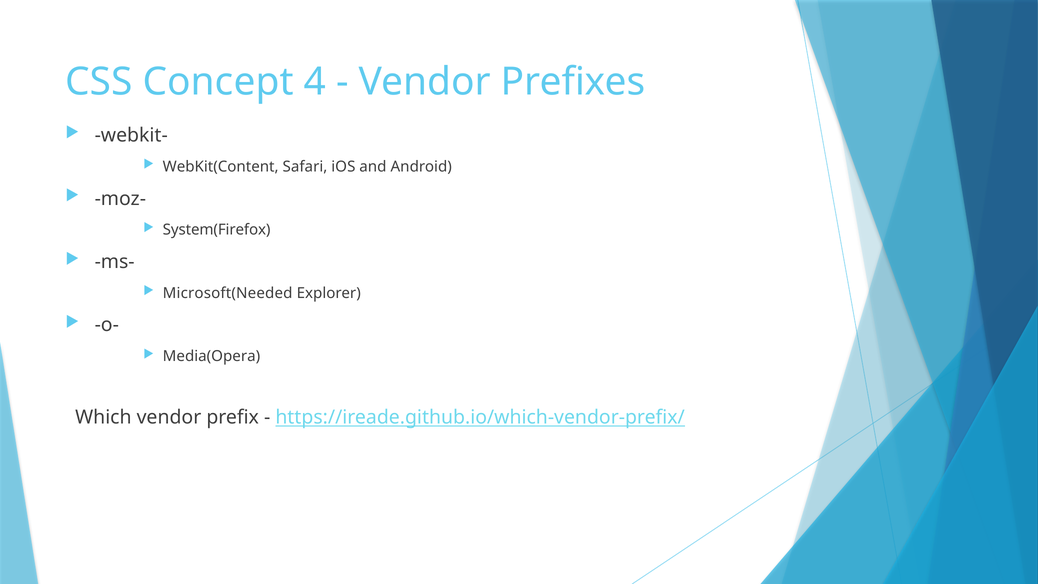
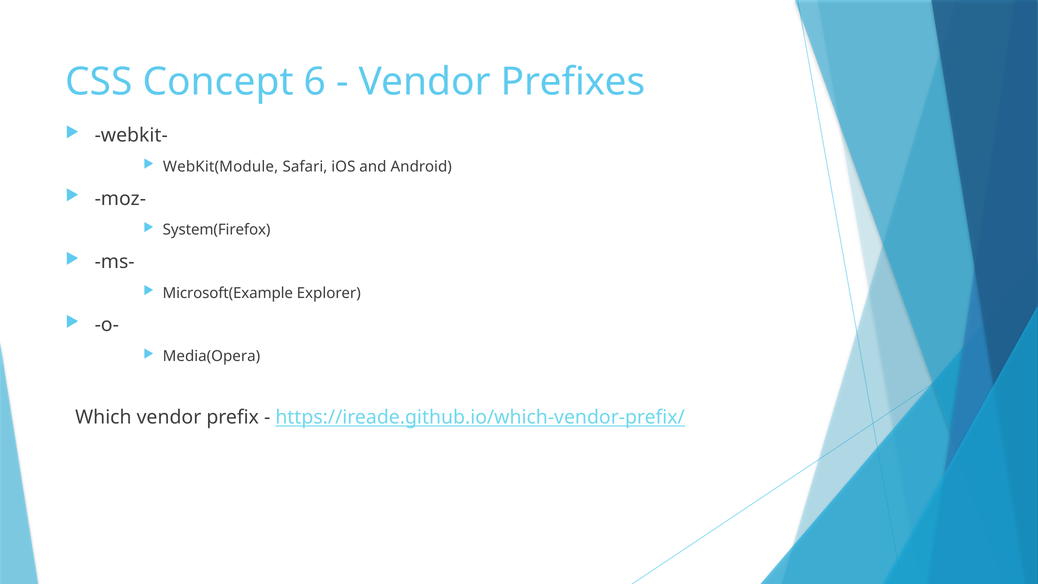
4: 4 -> 6
WebKit(Content: WebKit(Content -> WebKit(Module
Microsoft(Needed: Microsoft(Needed -> Microsoft(Example
